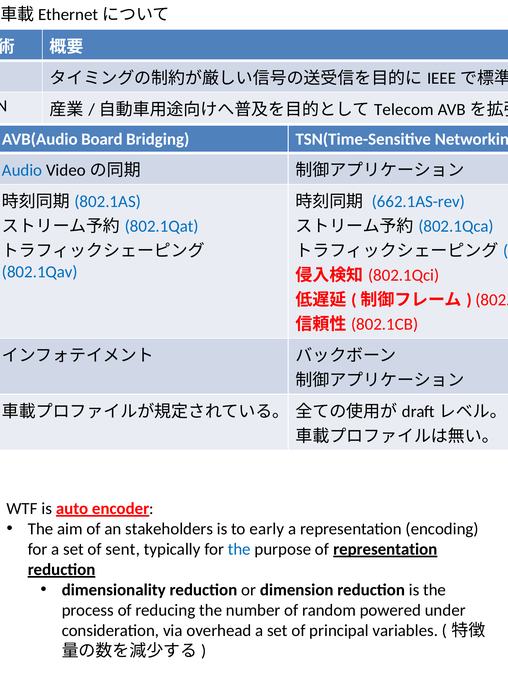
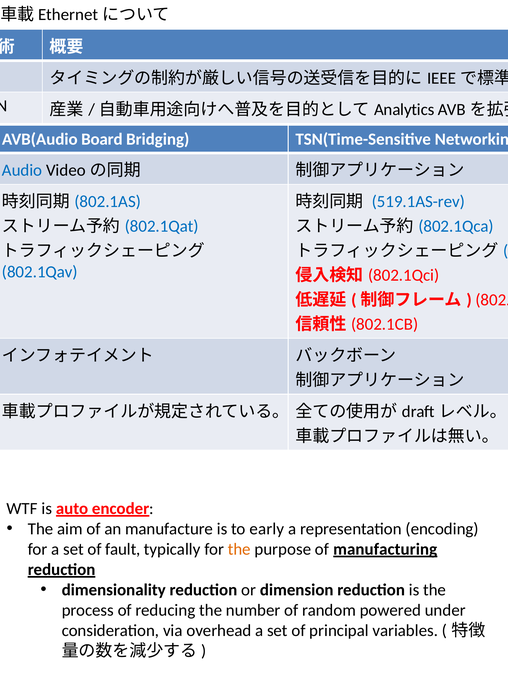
Telecom: Telecom -> Analytics
662.1AS-rev: 662.1AS-rev -> 519.1AS-rev
stakeholders: stakeholders -> manufacture
sent: sent -> fault
the at (239, 549) colour: blue -> orange
of representation: representation -> manufacturing
